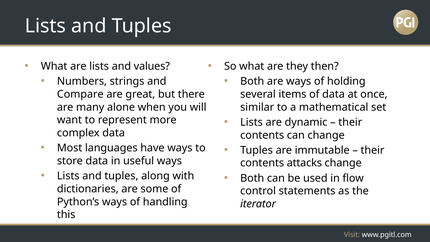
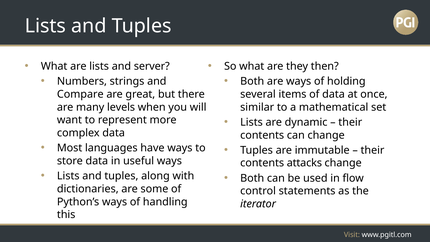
values: values -> server
alone: alone -> levels
